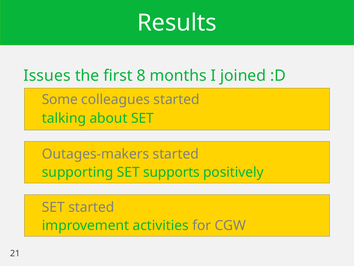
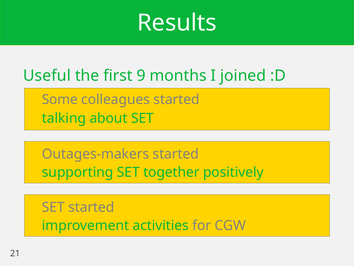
Issues: Issues -> Useful
8: 8 -> 9
supports: supports -> together
